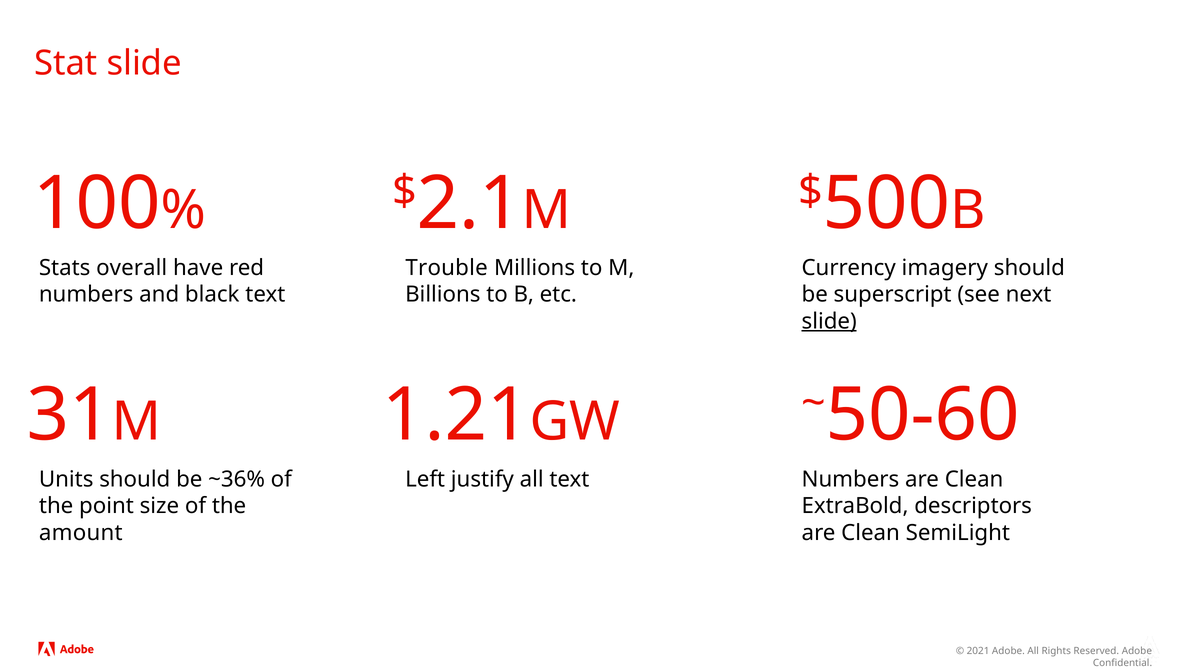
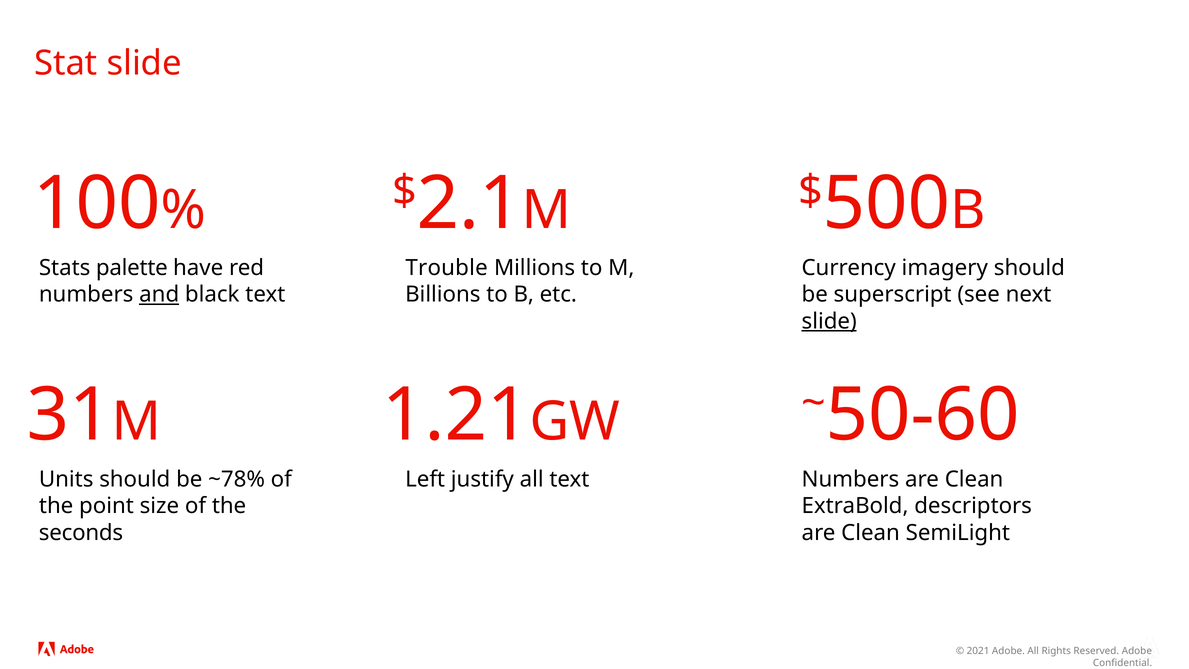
overall: overall -> palette
and underline: none -> present
~36%: ~36% -> ~78%
amount: amount -> seconds
